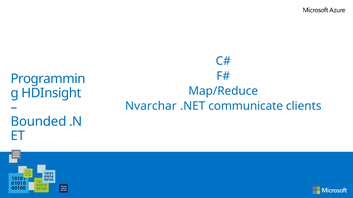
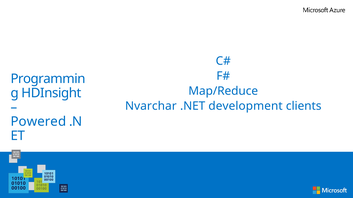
communicate: communicate -> development
Bounded: Bounded -> Powered
